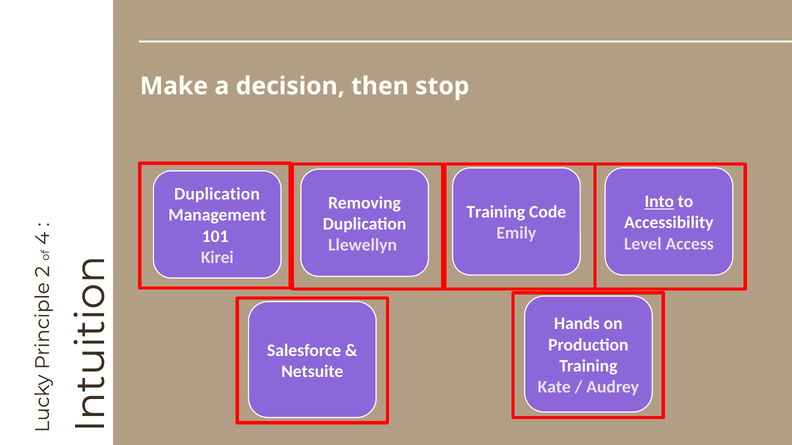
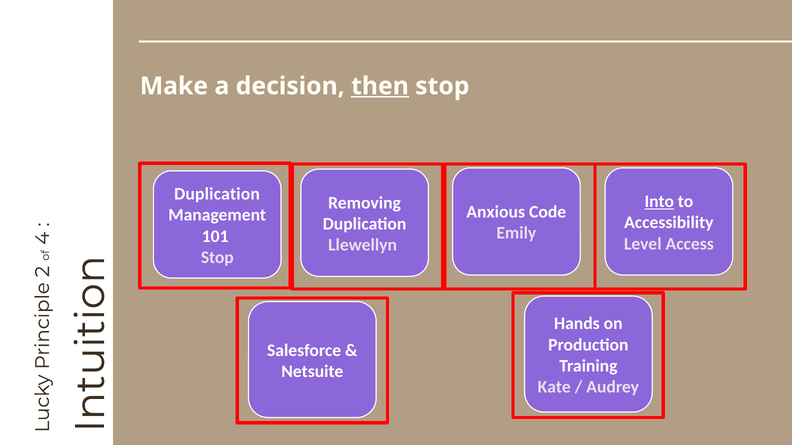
then underline: none -> present
Training at (496, 212): Training -> Anxious
Kirei at (217, 258): Kirei -> Stop
